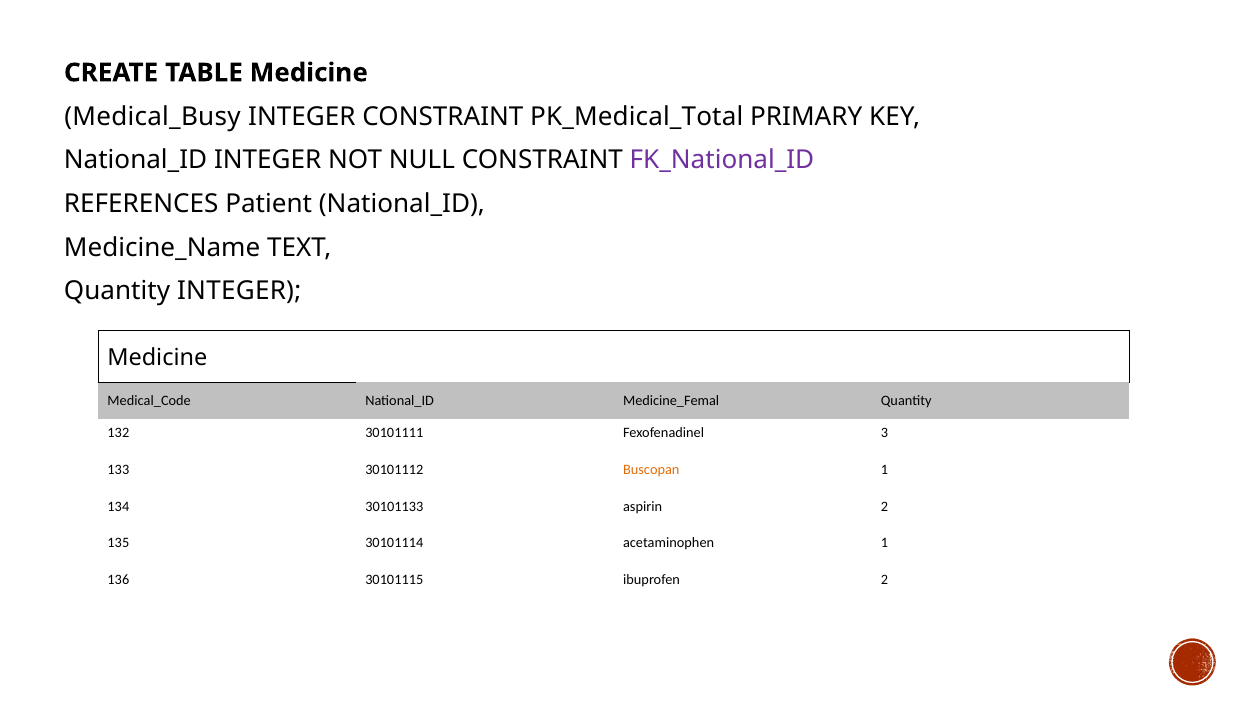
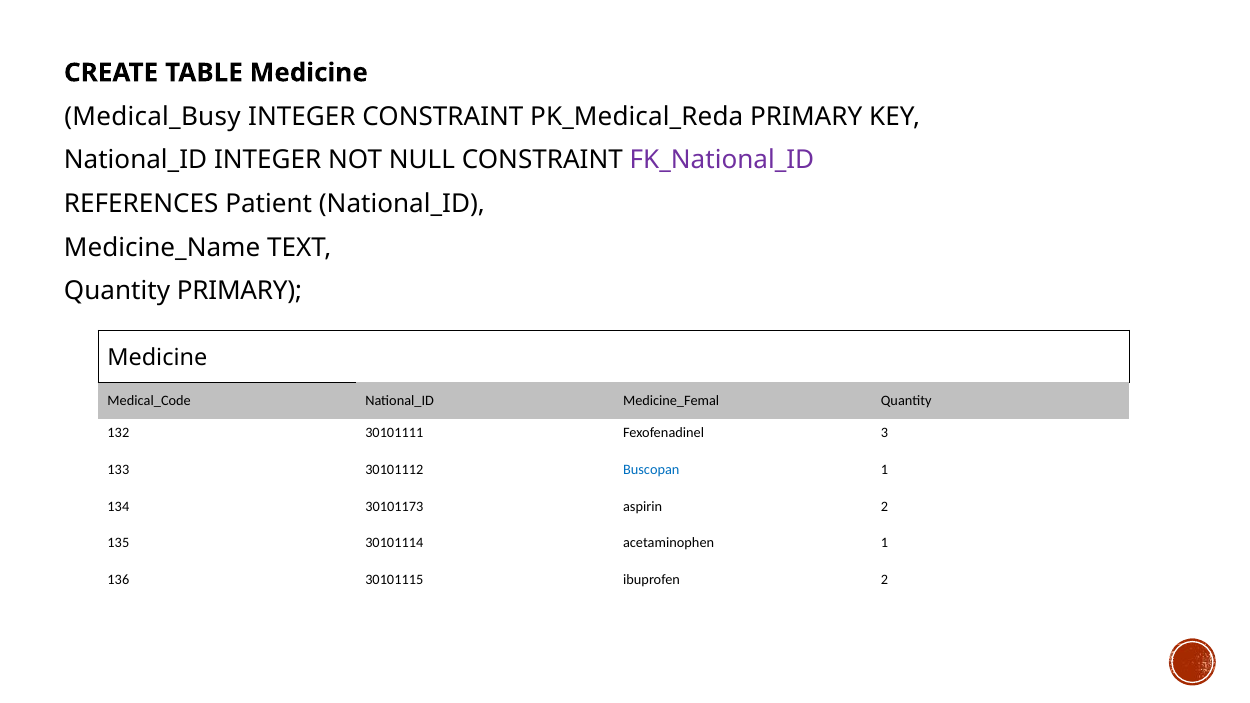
PK_Medical_Total: PK_Medical_Total -> PK_Medical_Reda
Quantity INTEGER: INTEGER -> PRIMARY
Buscopan colour: orange -> blue
30101133: 30101133 -> 30101173
